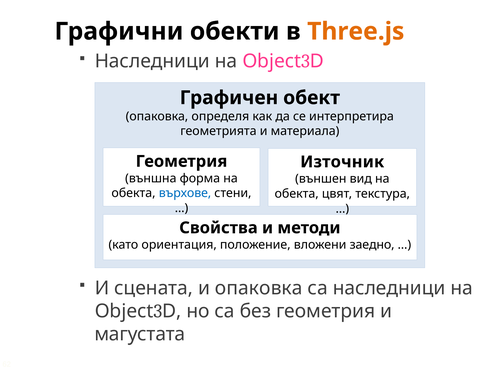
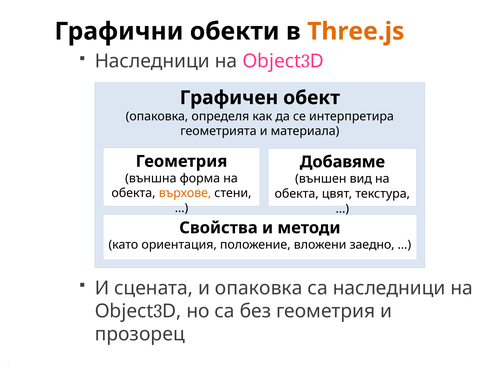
Източник: Източник -> Добавяме
върхове colour: blue -> orange
магустата: магустата -> прозорец
